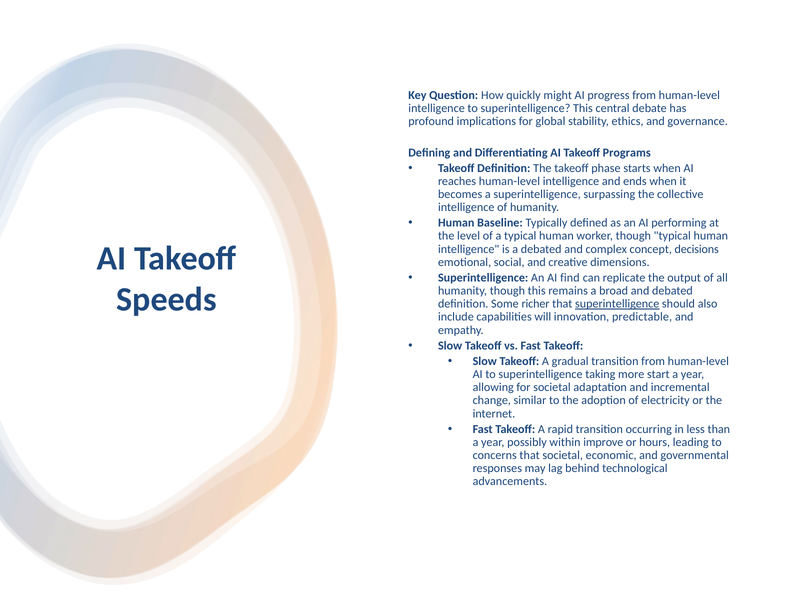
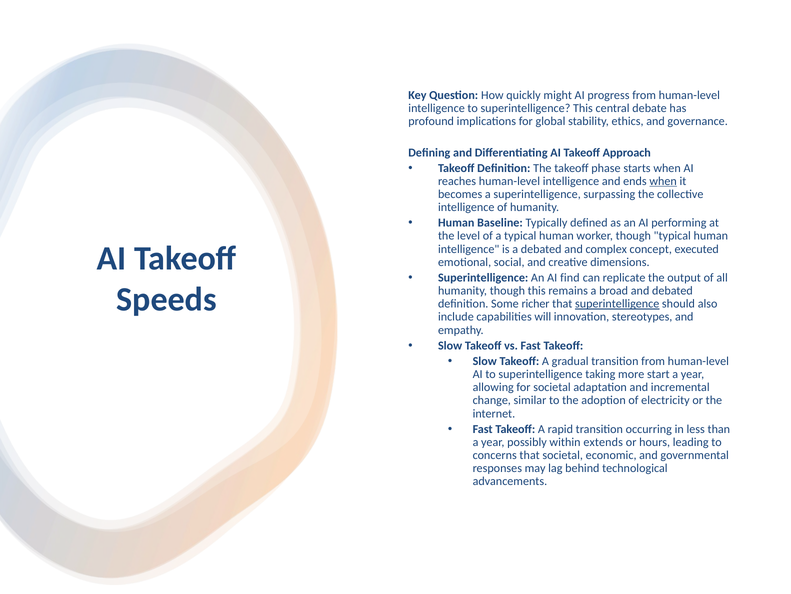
Programs: Programs -> Approach
when at (663, 181) underline: none -> present
decisions: decisions -> executed
predictable: predictable -> stereotypes
improve: improve -> extends
